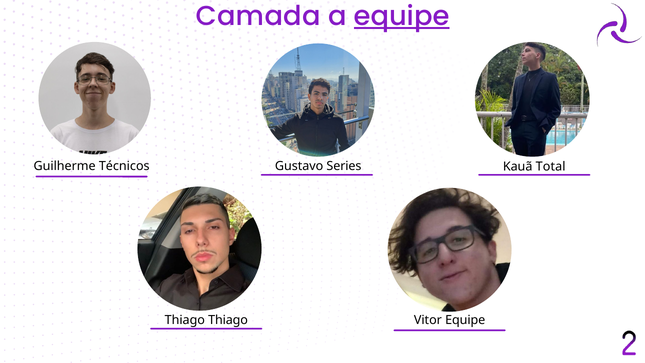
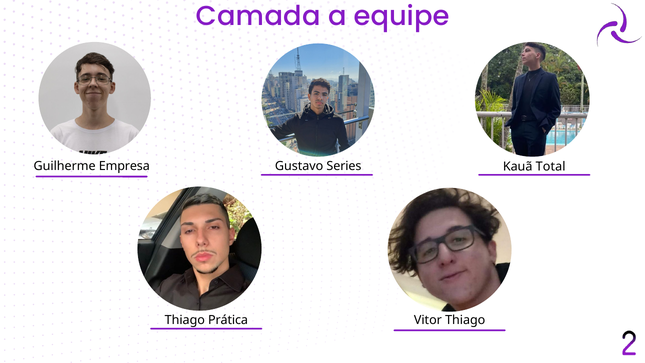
equipe at (402, 16) underline: present -> none
Técnicos: Técnicos -> Empresa
Thiago Thiago: Thiago -> Prática
Vitor Equipe: Equipe -> Thiago
